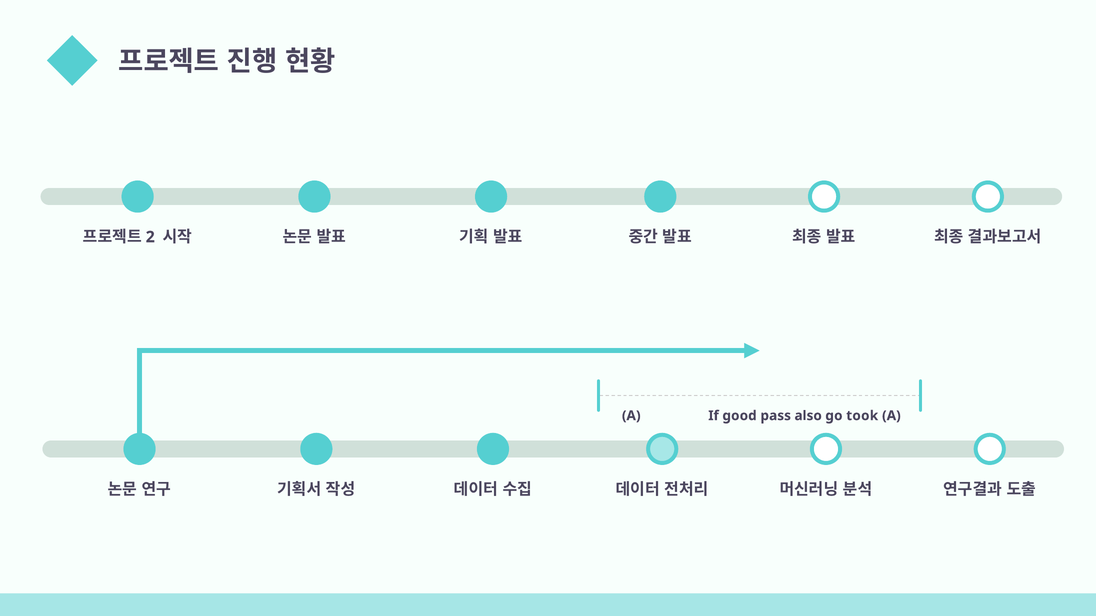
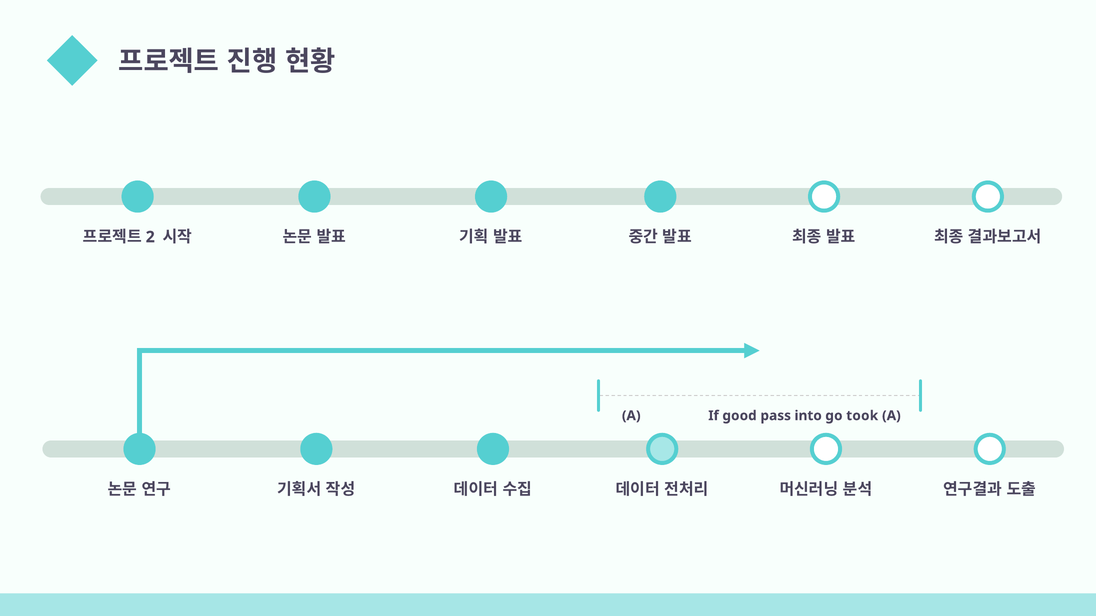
also: also -> into
